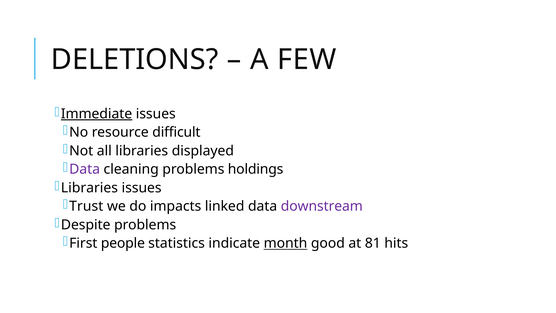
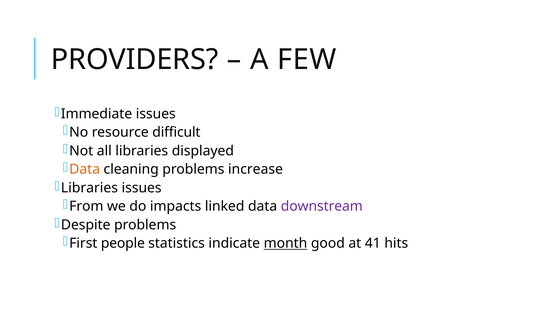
DELETIONS: DELETIONS -> PROVIDERS
Immediate underline: present -> none
Data at (85, 169) colour: purple -> orange
holdings: holdings -> increase
Trust: Trust -> From
81: 81 -> 41
